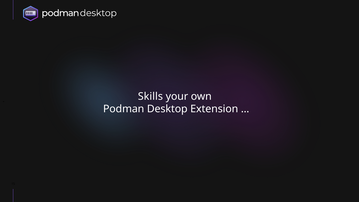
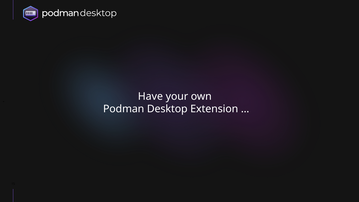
Skills: Skills -> Have
